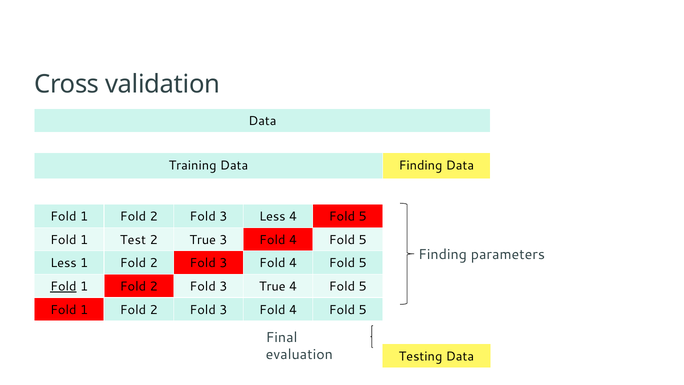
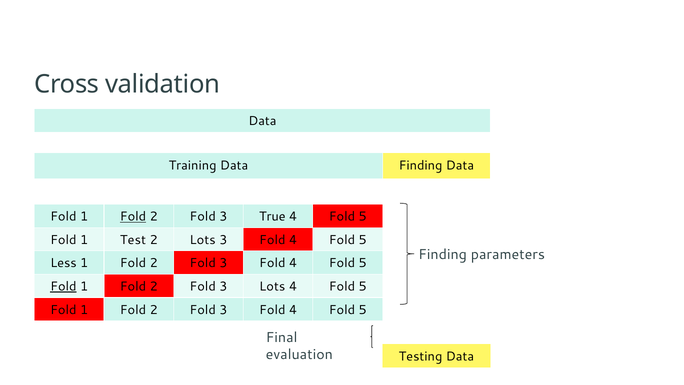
Fold at (133, 217) underline: none -> present
3 Less: Less -> True
2 True: True -> Lots
3 True: True -> Lots
